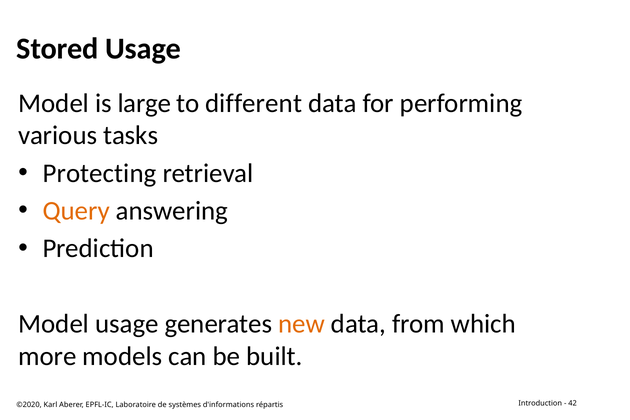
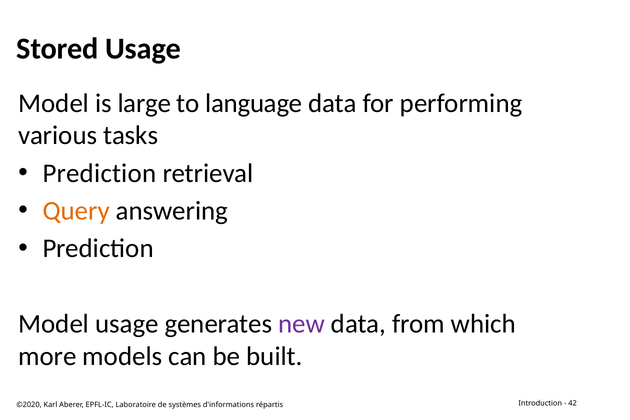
different: different -> language
Protecting at (100, 173): Protecting -> Prediction
new colour: orange -> purple
